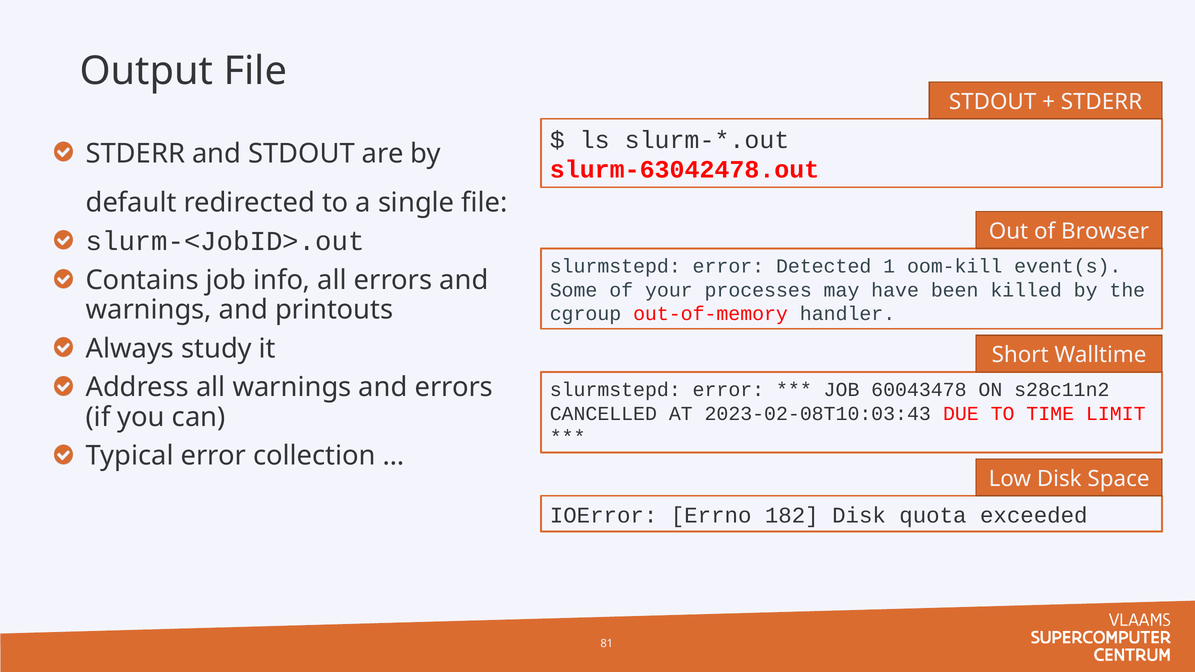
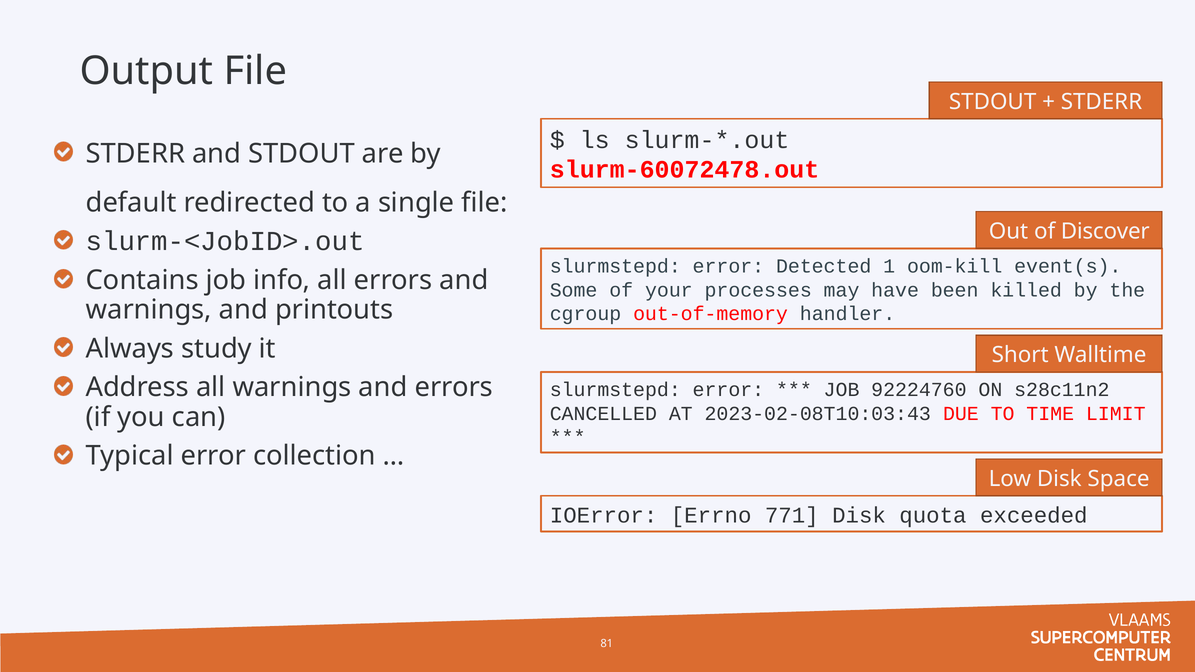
slurm-63042478.out: slurm-63042478.out -> slurm-60072478.out
Browser: Browser -> Discover
60043478: 60043478 -> 92224760
182: 182 -> 771
